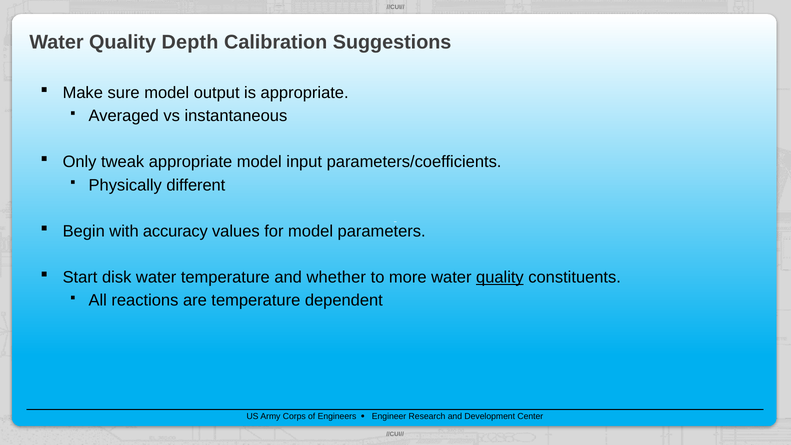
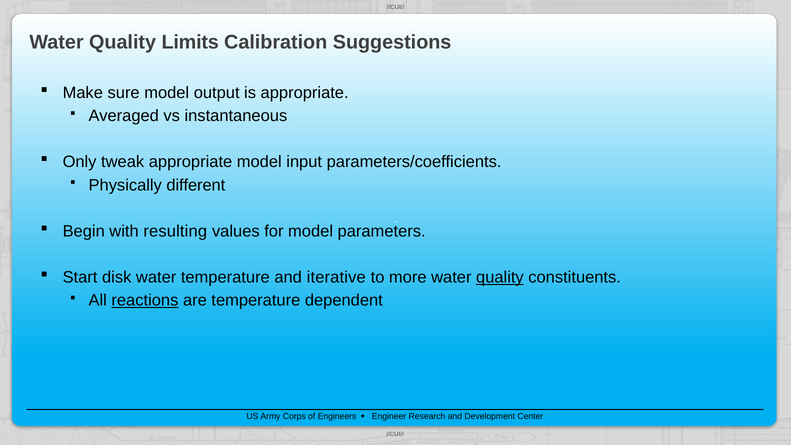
Depth: Depth -> Limits
accuracy: accuracy -> resulting
whether: whether -> iterative
reactions underline: none -> present
